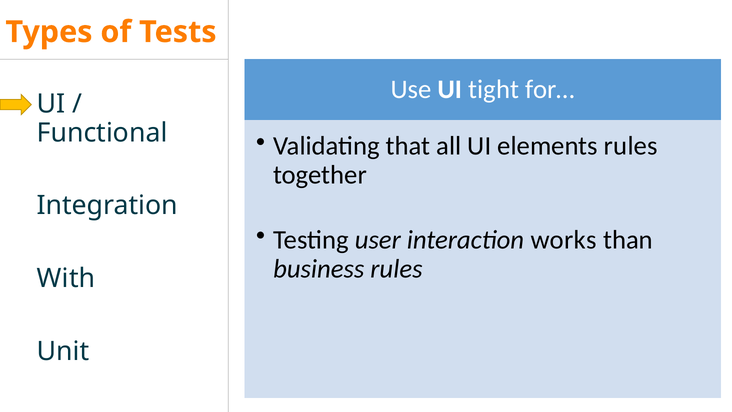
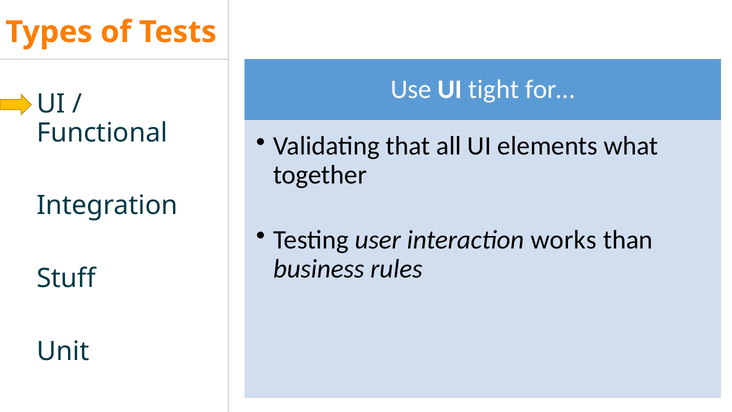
elements rules: rules -> what
With: With -> Stuff
